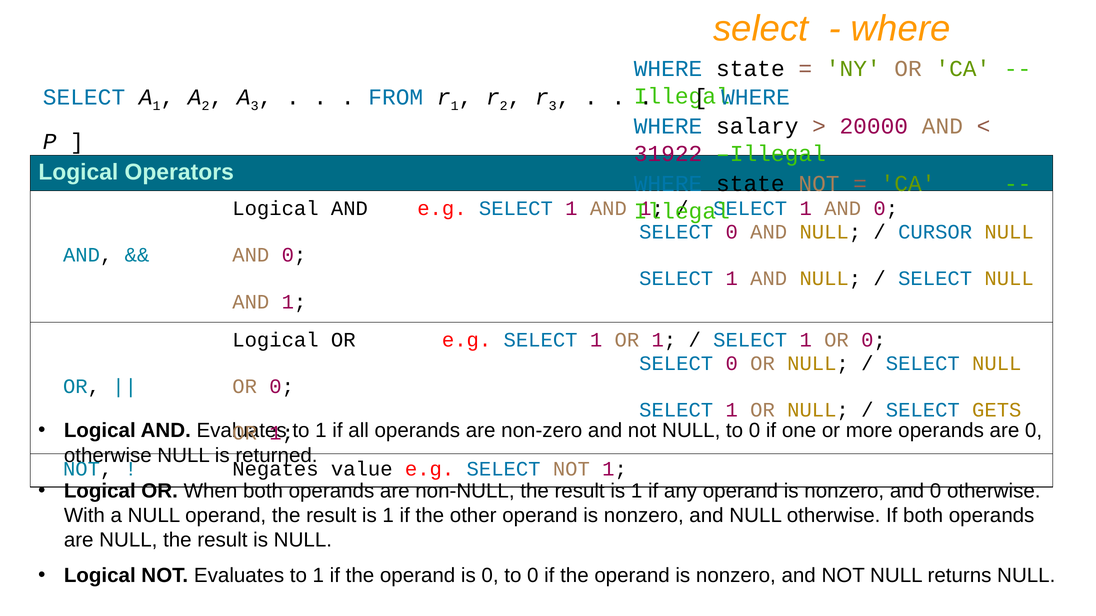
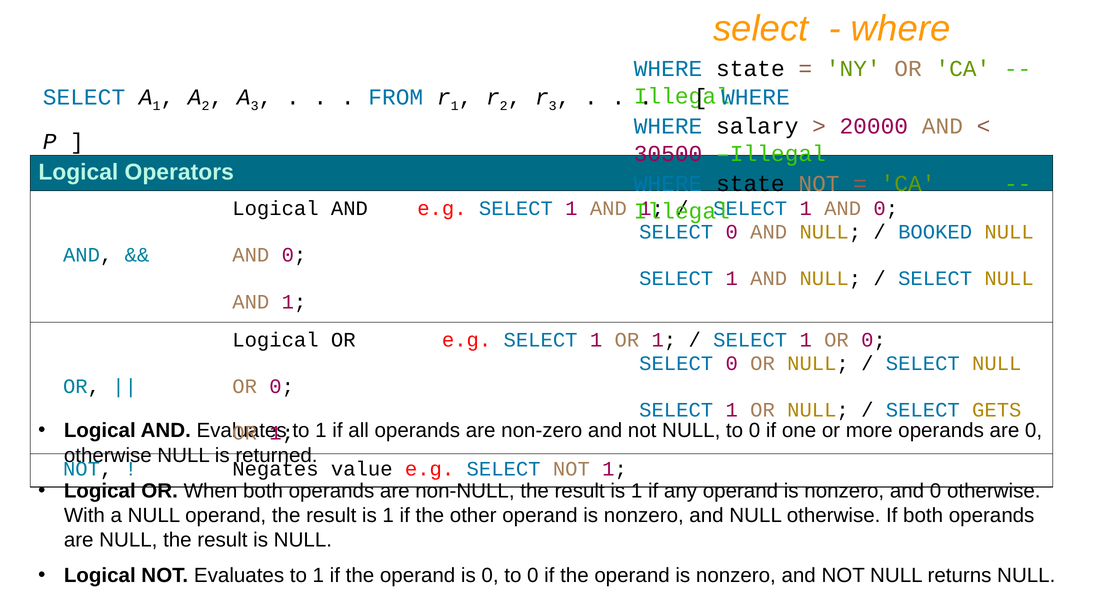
31922: 31922 -> 30500
CURSOR: CURSOR -> BOOKED
